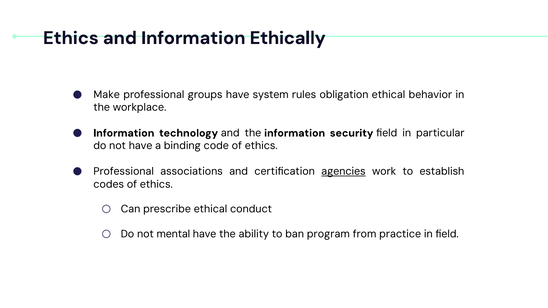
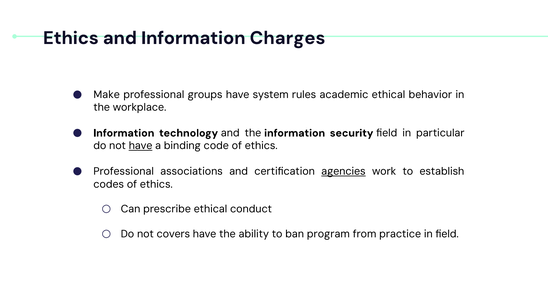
Ethically: Ethically -> Charges
obligation: obligation -> academic
have at (141, 146) underline: none -> present
mental: mental -> covers
